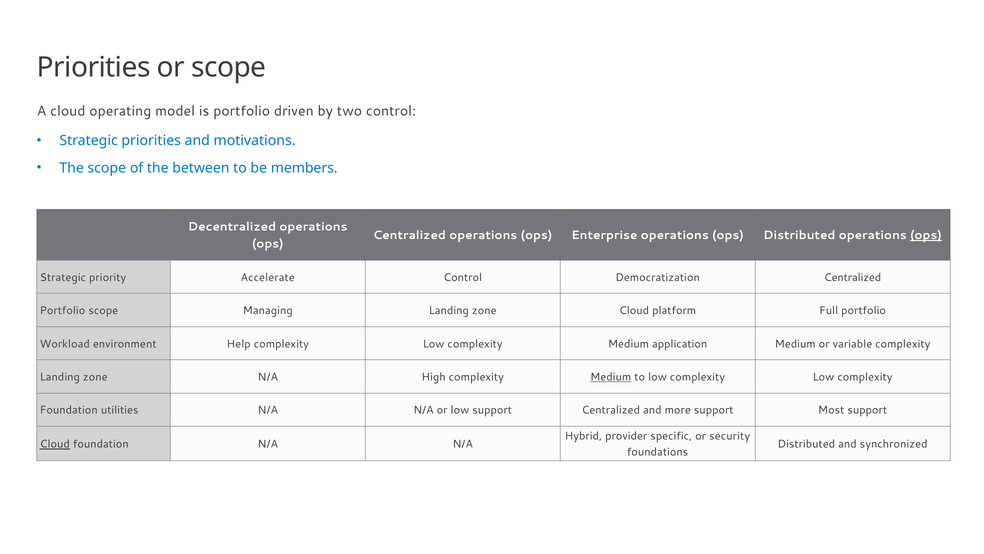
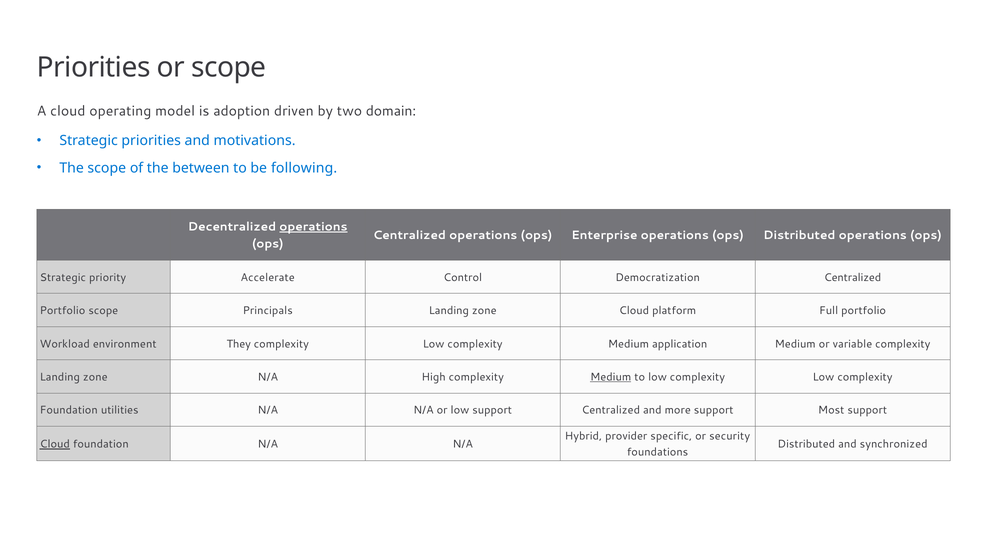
is portfolio: portfolio -> adoption
two control: control -> domain
members: members -> following
operations at (313, 227) underline: none -> present
ops at (926, 235) underline: present -> none
Managing: Managing -> Principals
Help: Help -> They
